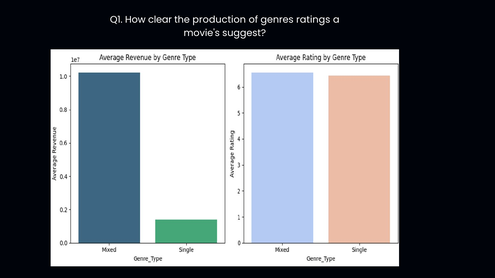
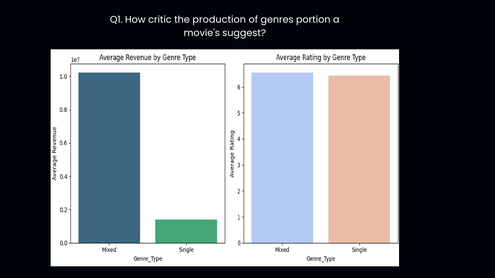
clear: clear -> critic
ratings: ratings -> portion
